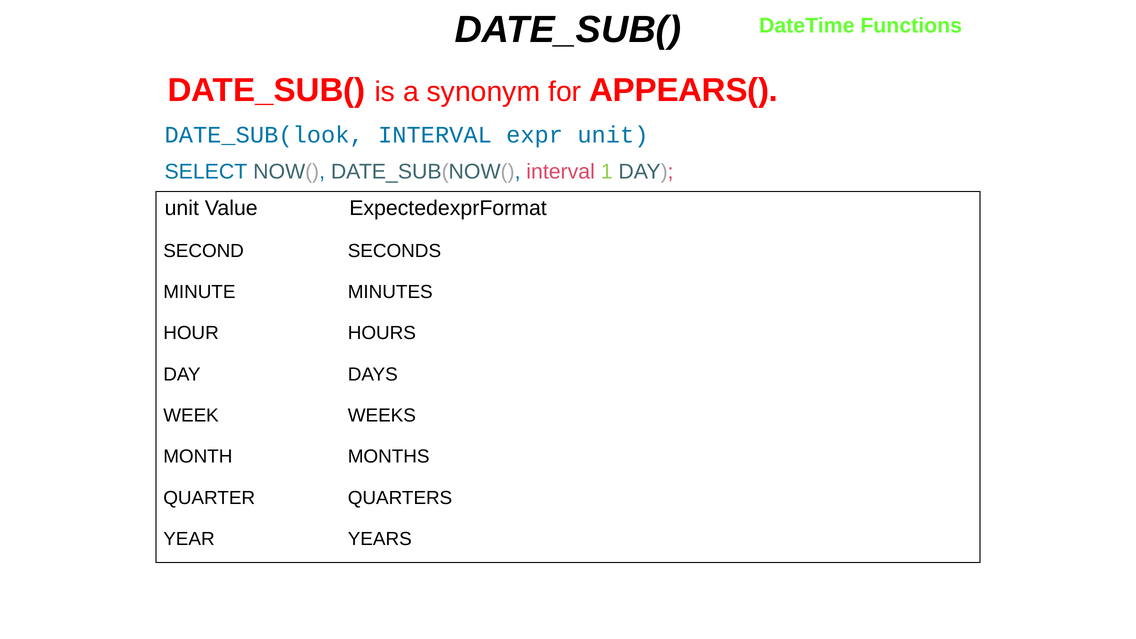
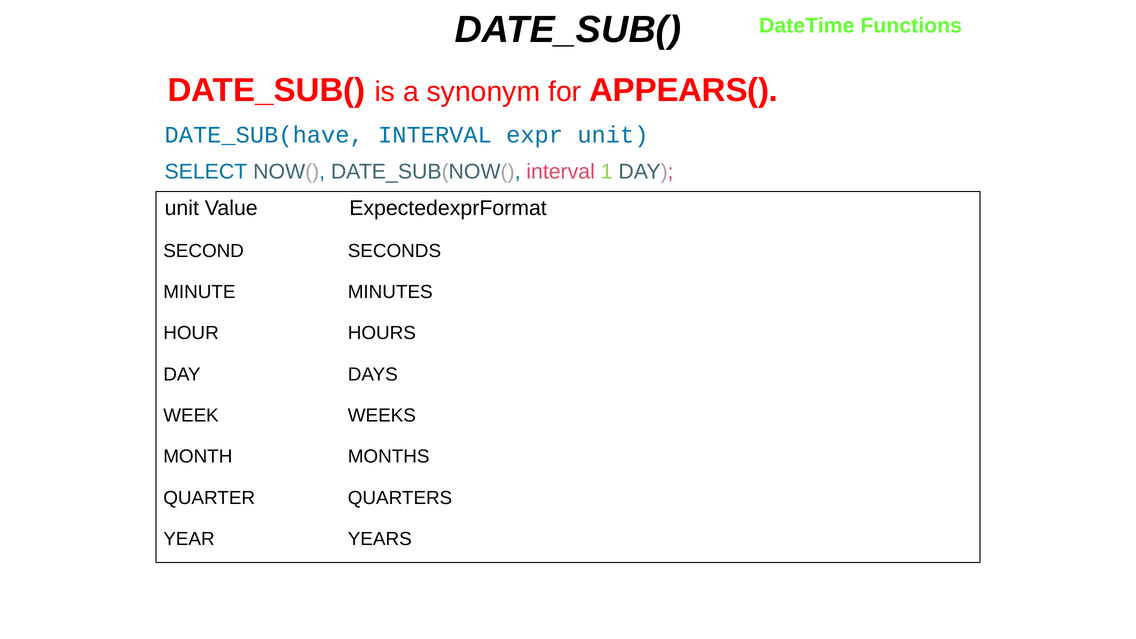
DATE_SUB(look: DATE_SUB(look -> DATE_SUB(have
